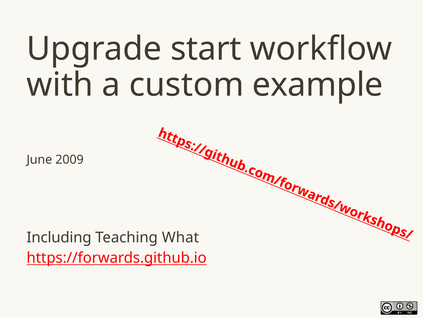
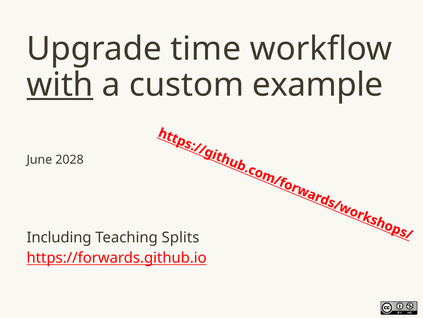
start: start -> time
with underline: none -> present
2009: 2009 -> 2028
What: What -> Splits
